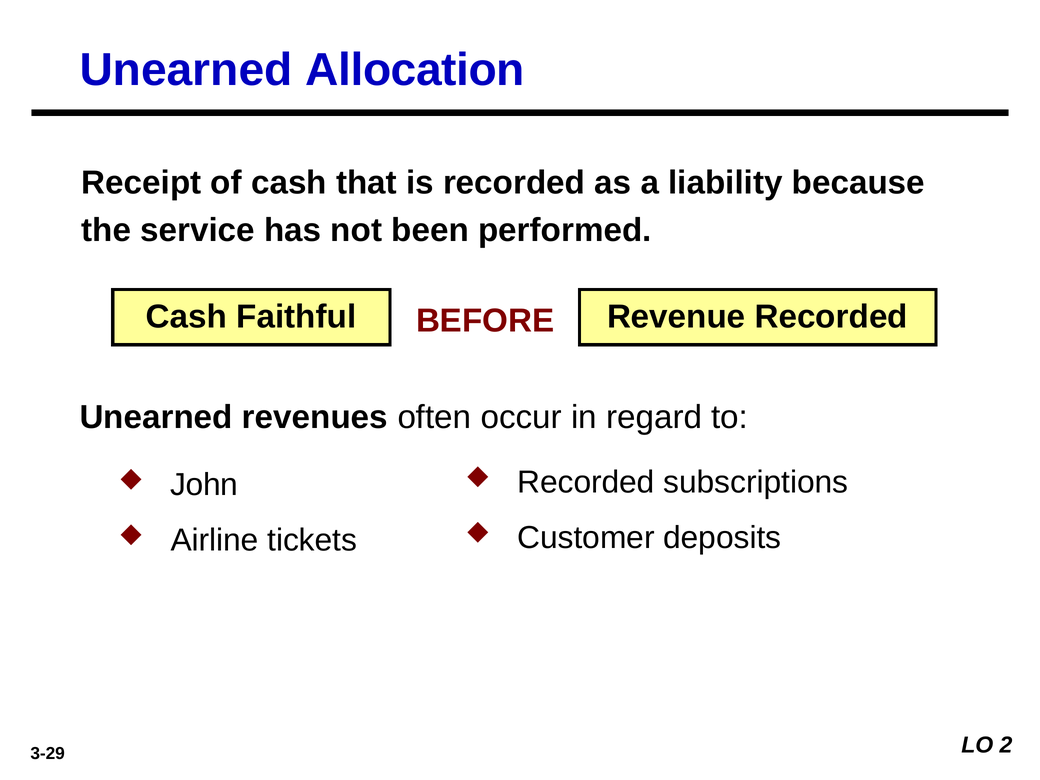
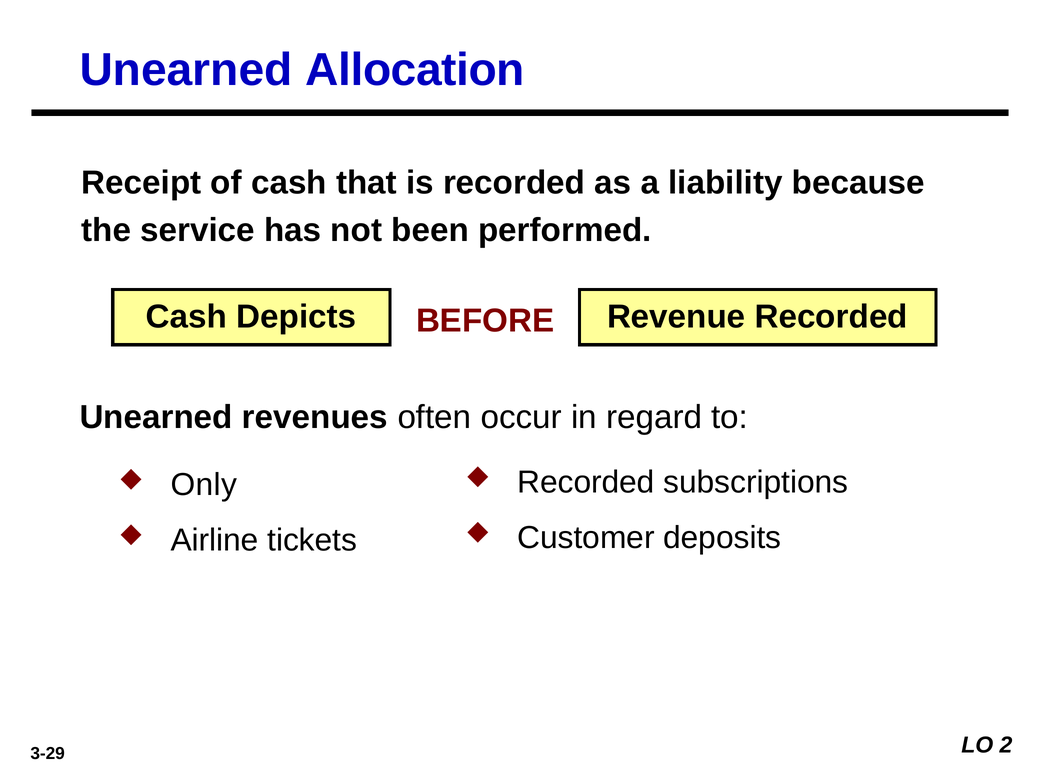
Faithful: Faithful -> Depicts
John: John -> Only
